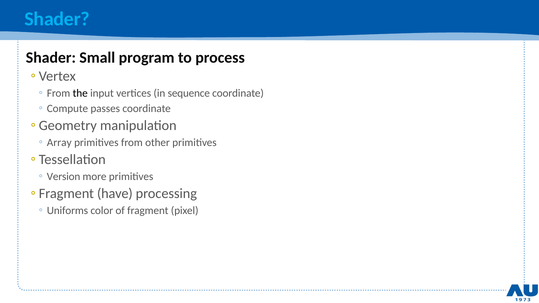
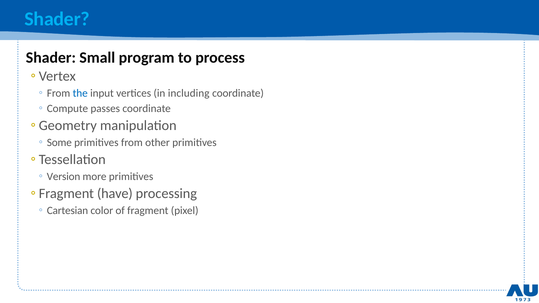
the colour: black -> blue
sequence: sequence -> including
Array: Array -> Some
Uniforms: Uniforms -> Cartesian
